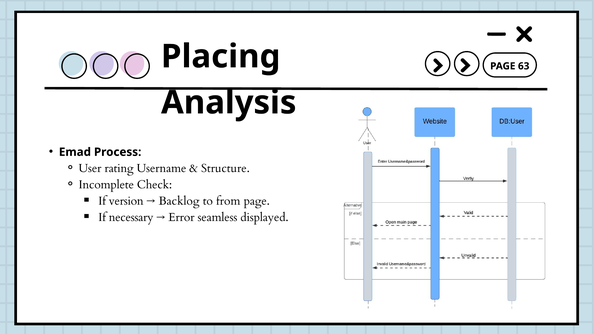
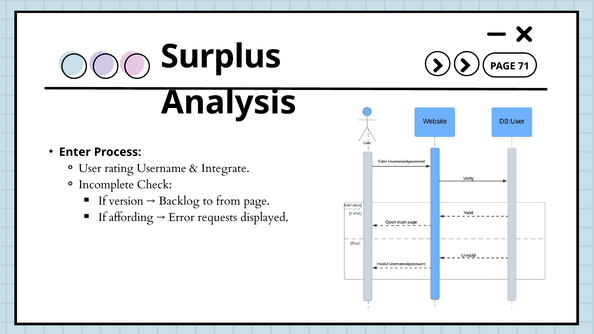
Placing: Placing -> Surplus
63: 63 -> 71
Emad: Emad -> Enter
Structure: Structure -> Integrate
necessary: necessary -> affording
seamless: seamless -> requests
